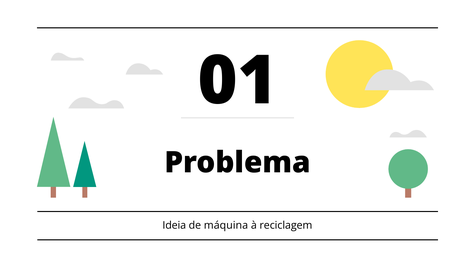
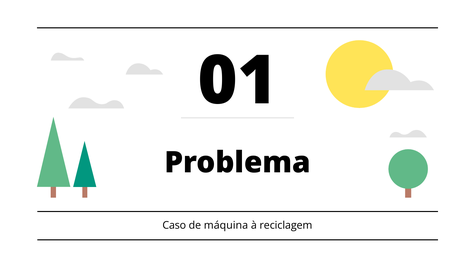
Ideia: Ideia -> Caso
